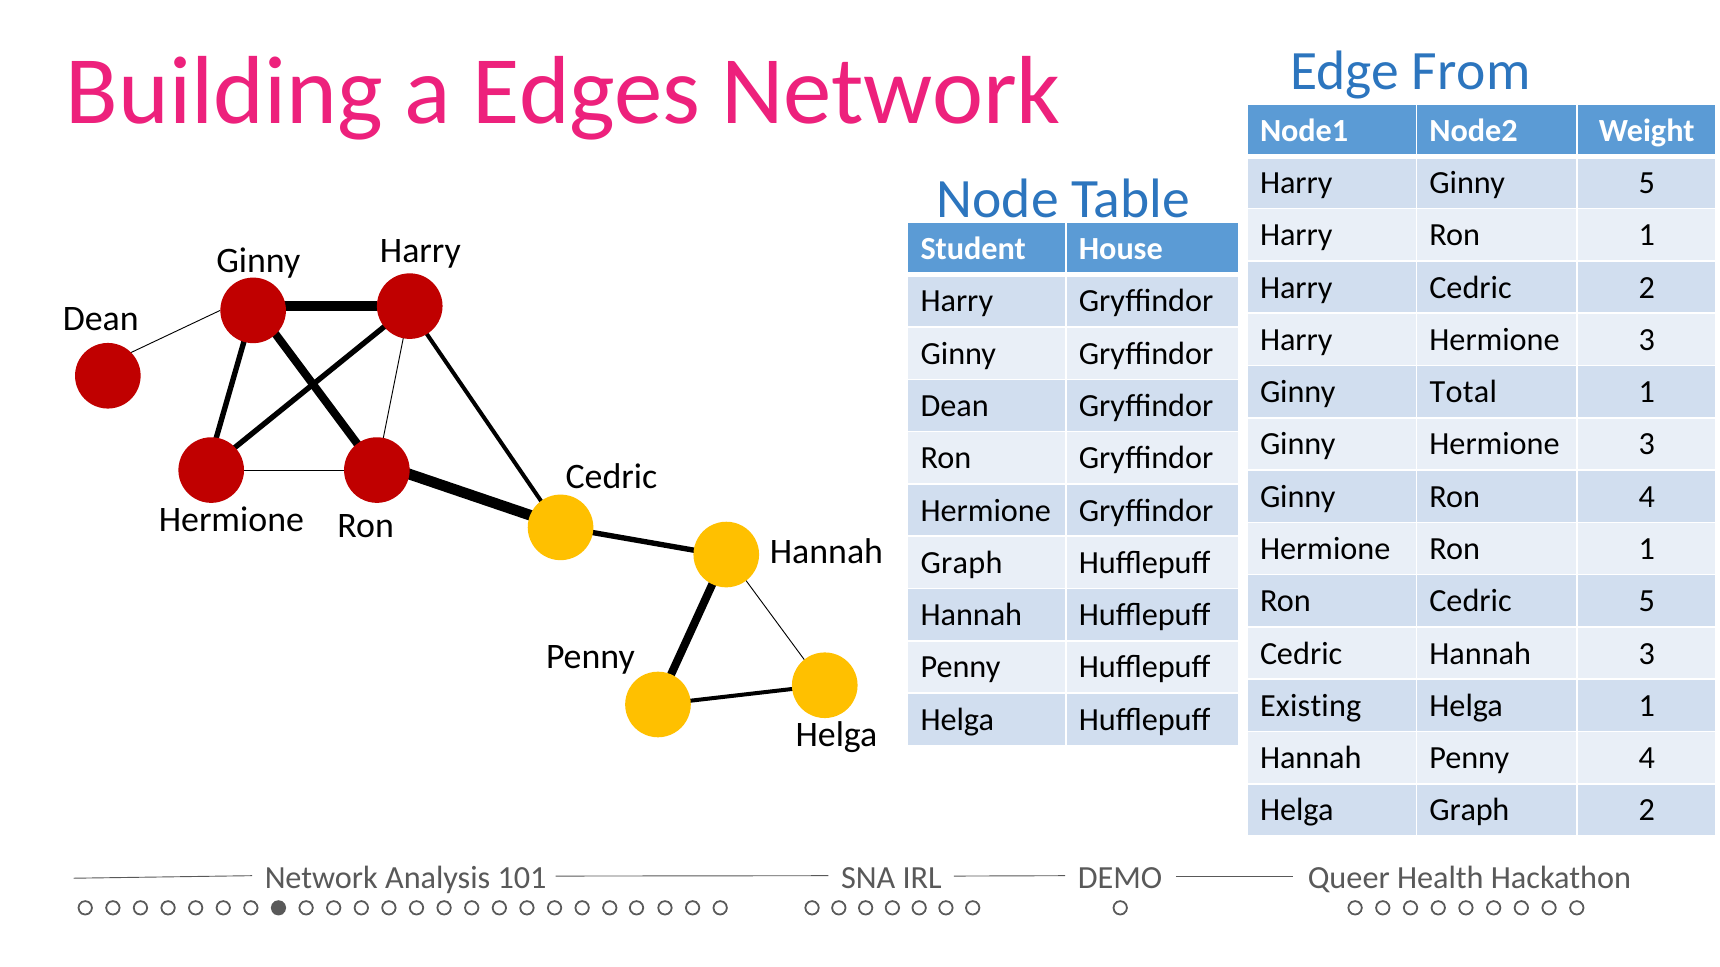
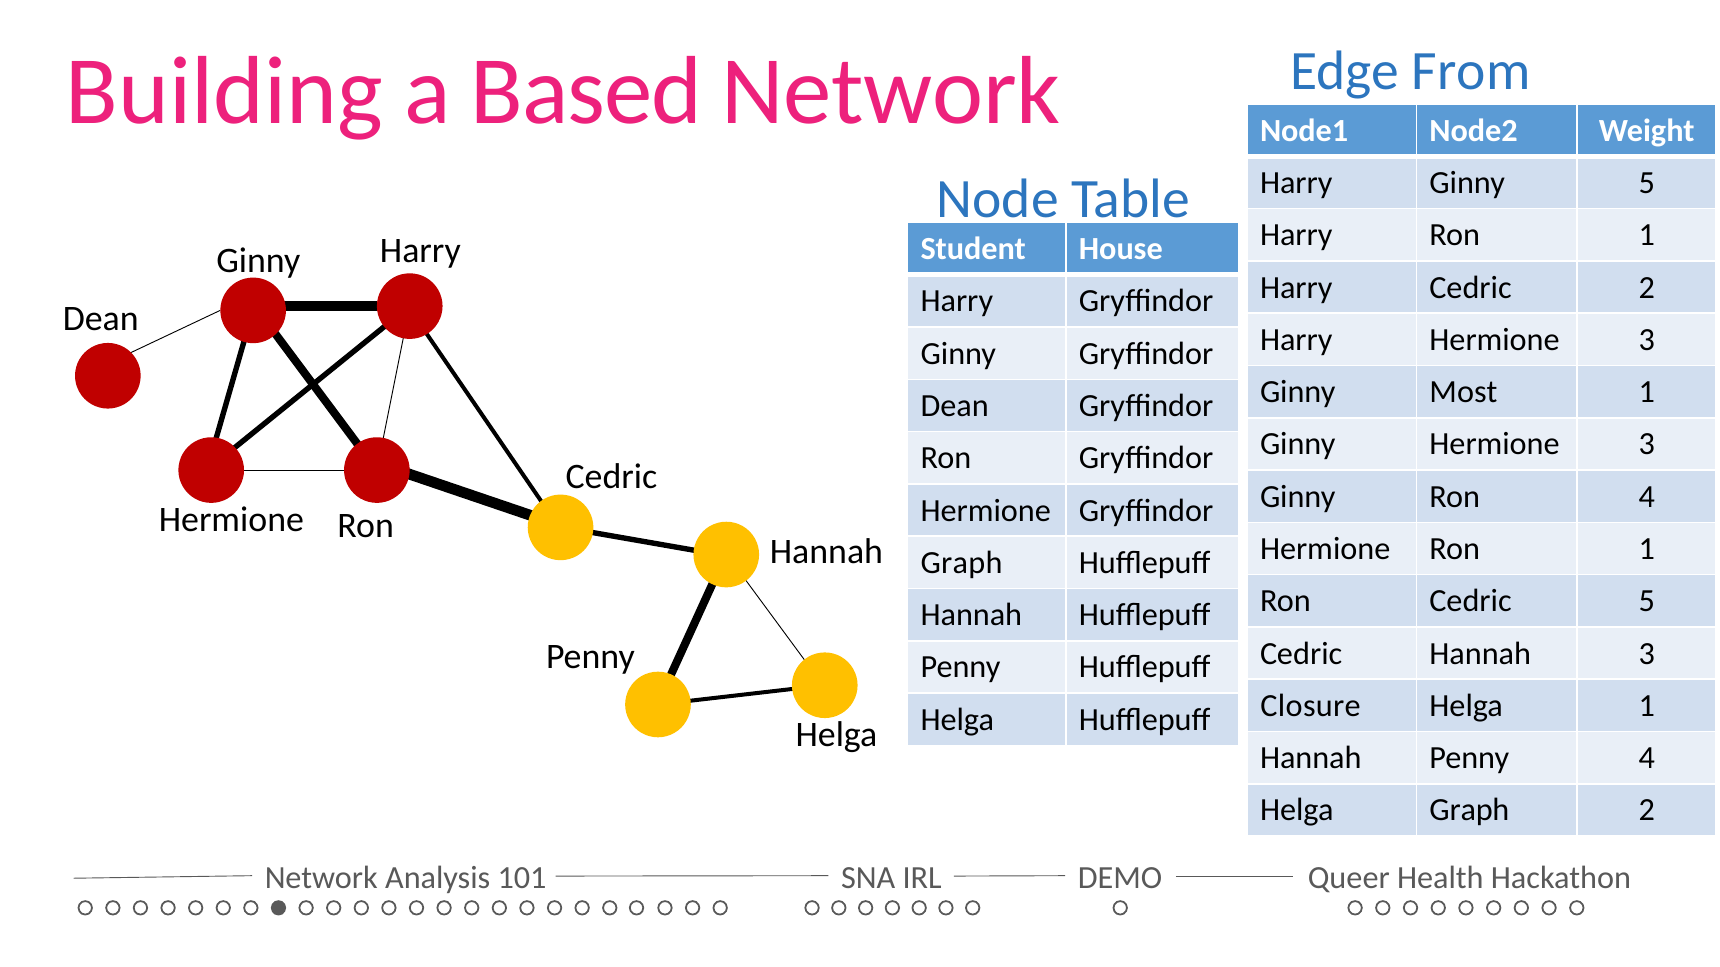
Edges: Edges -> Based
Total: Total -> Most
Existing: Existing -> Closure
